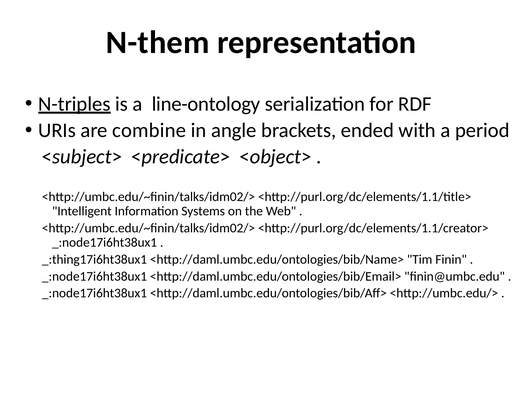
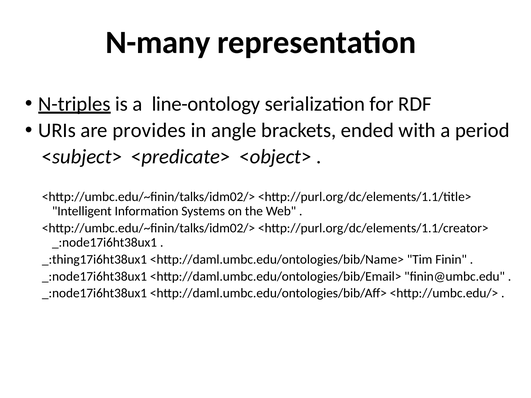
N-them: N-them -> N-many
combine: combine -> provides
